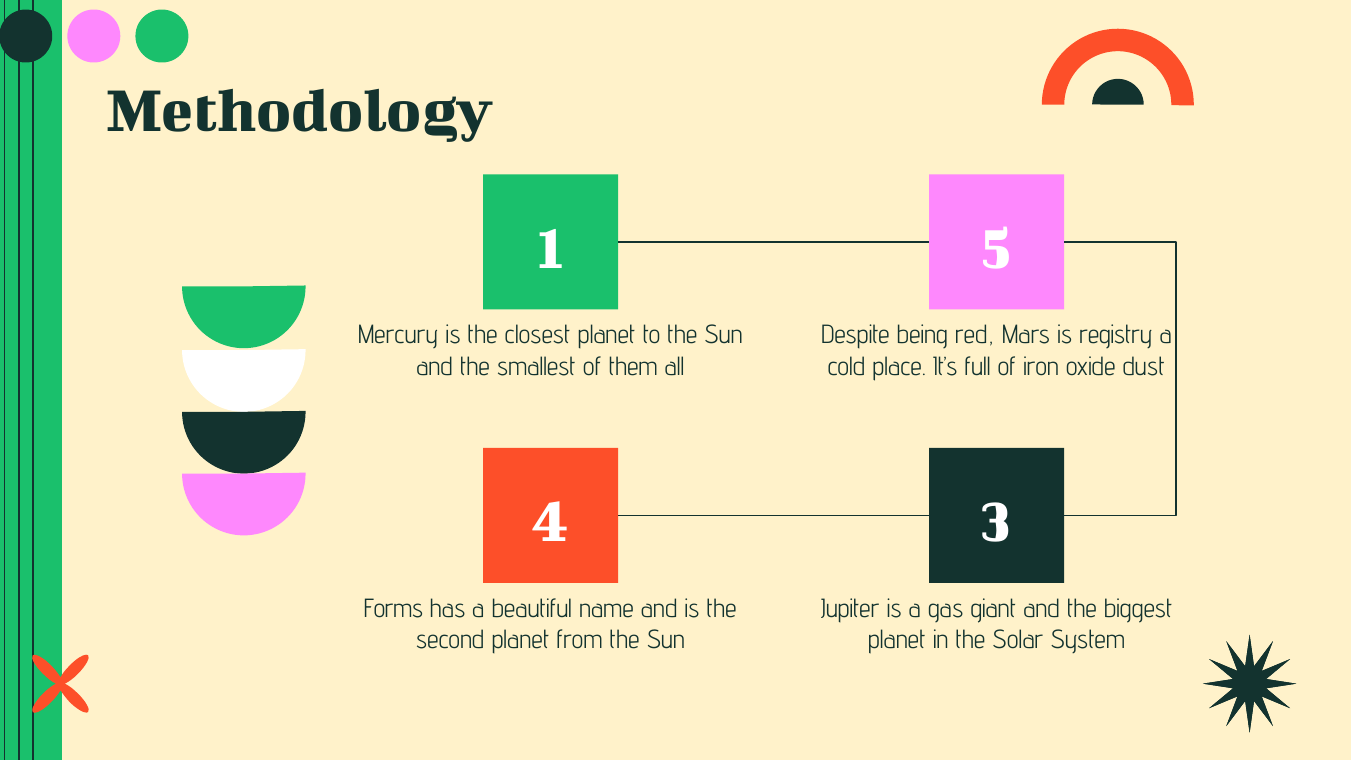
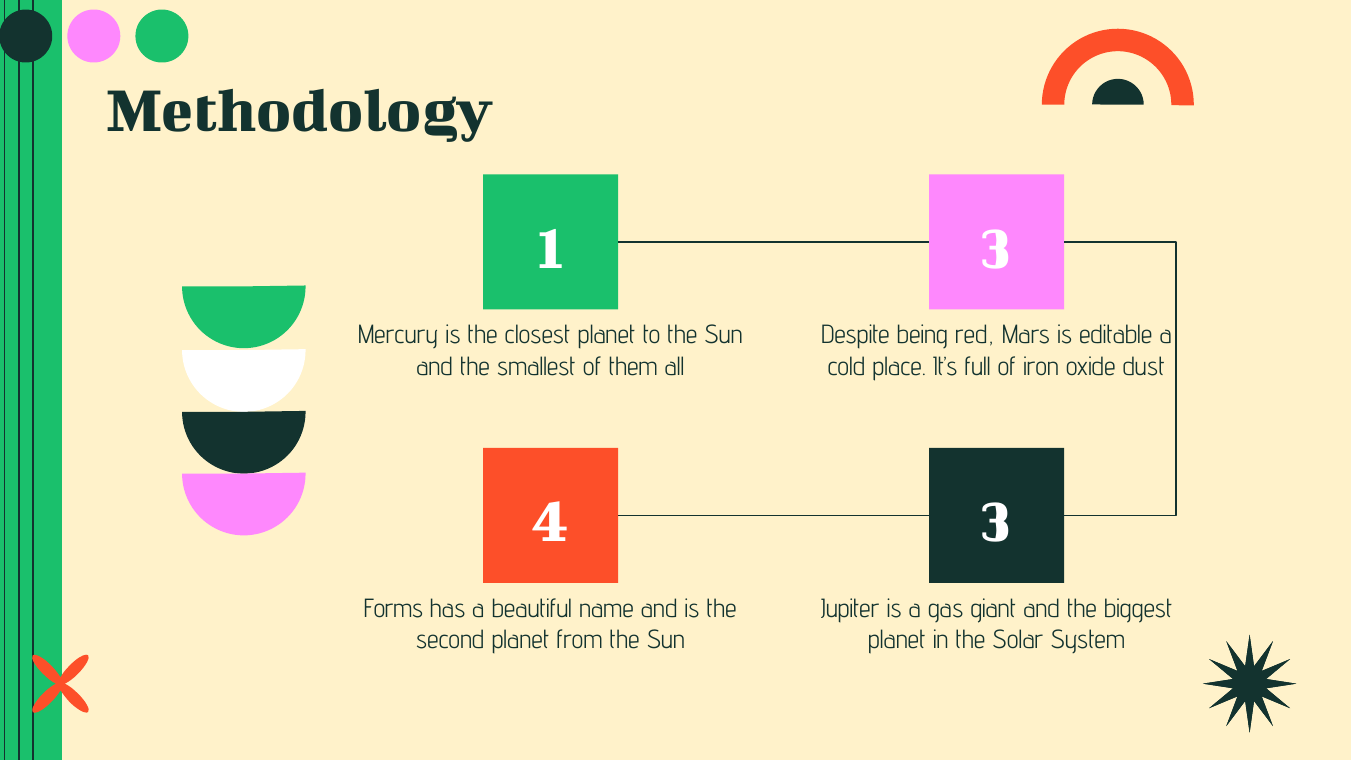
1 5: 5 -> 3
registry: registry -> editable
